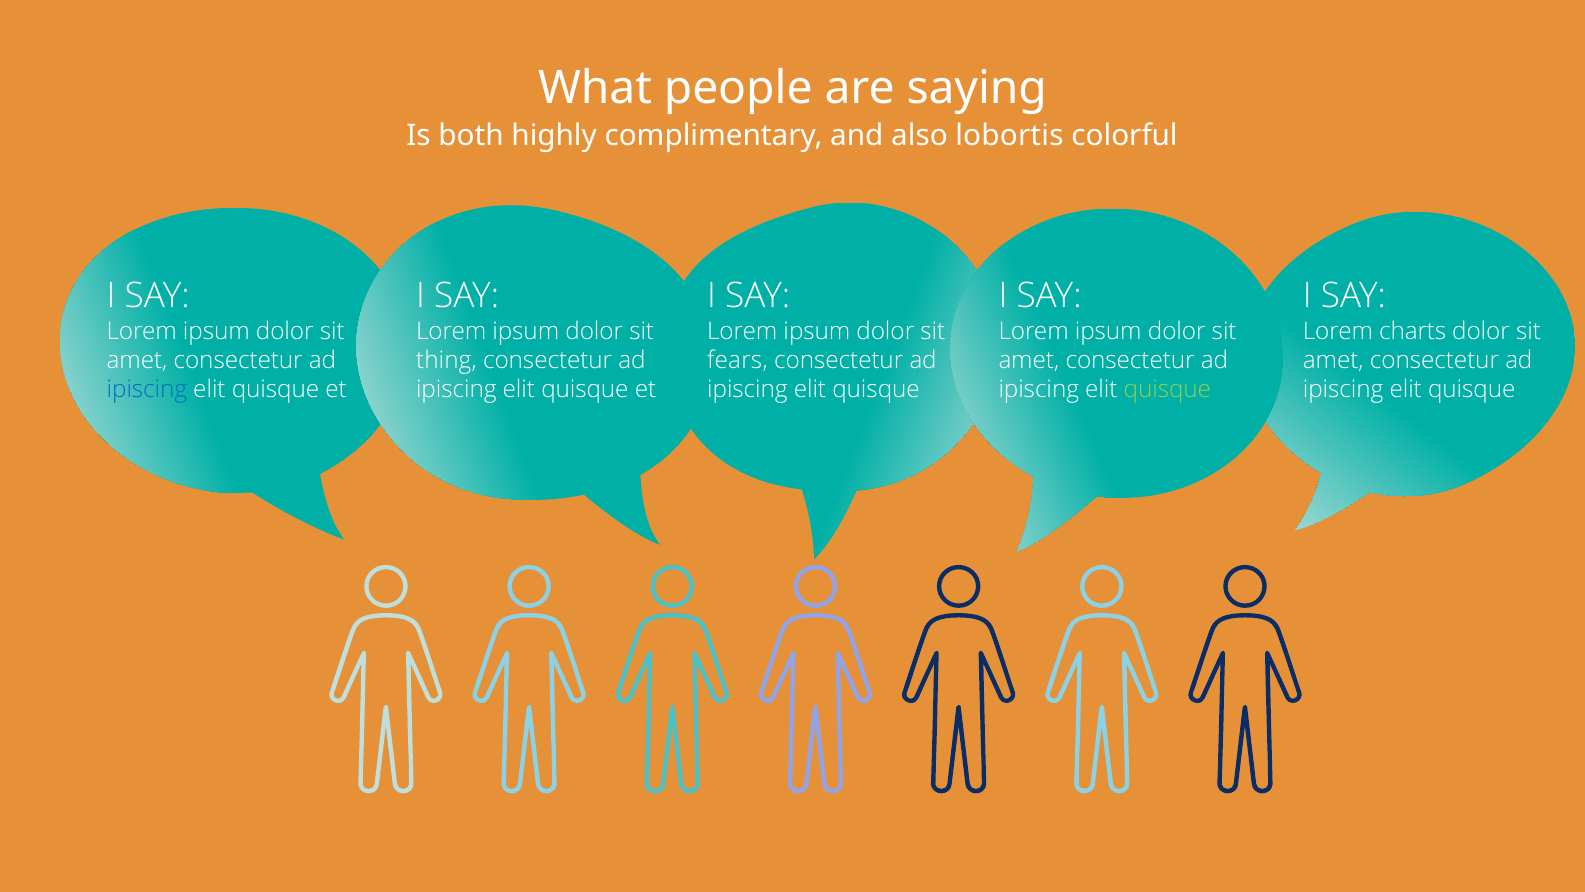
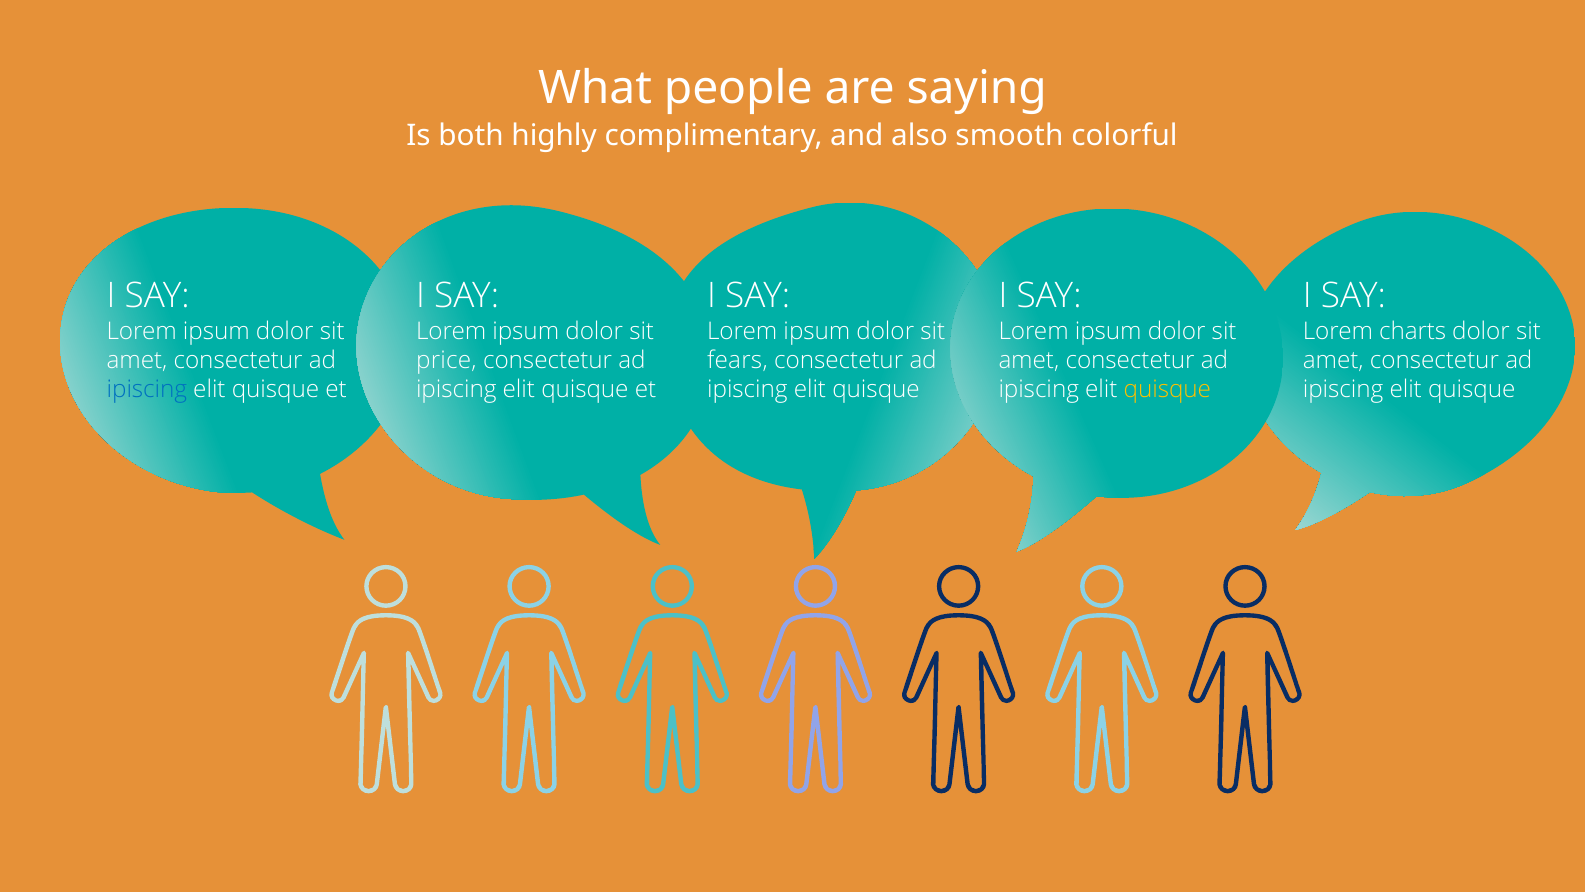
lobortis: lobortis -> smooth
thing: thing -> price
quisque at (1167, 389) colour: light green -> yellow
